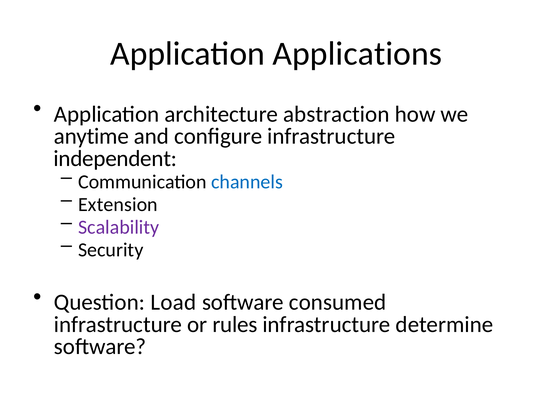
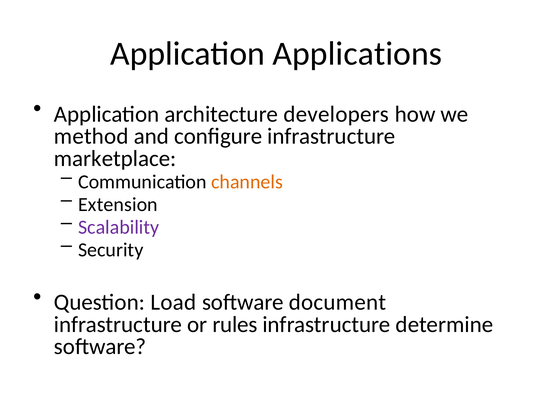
abstraction: abstraction -> developers
anytime: anytime -> method
independent: independent -> marketplace
channels colour: blue -> orange
consumed: consumed -> document
